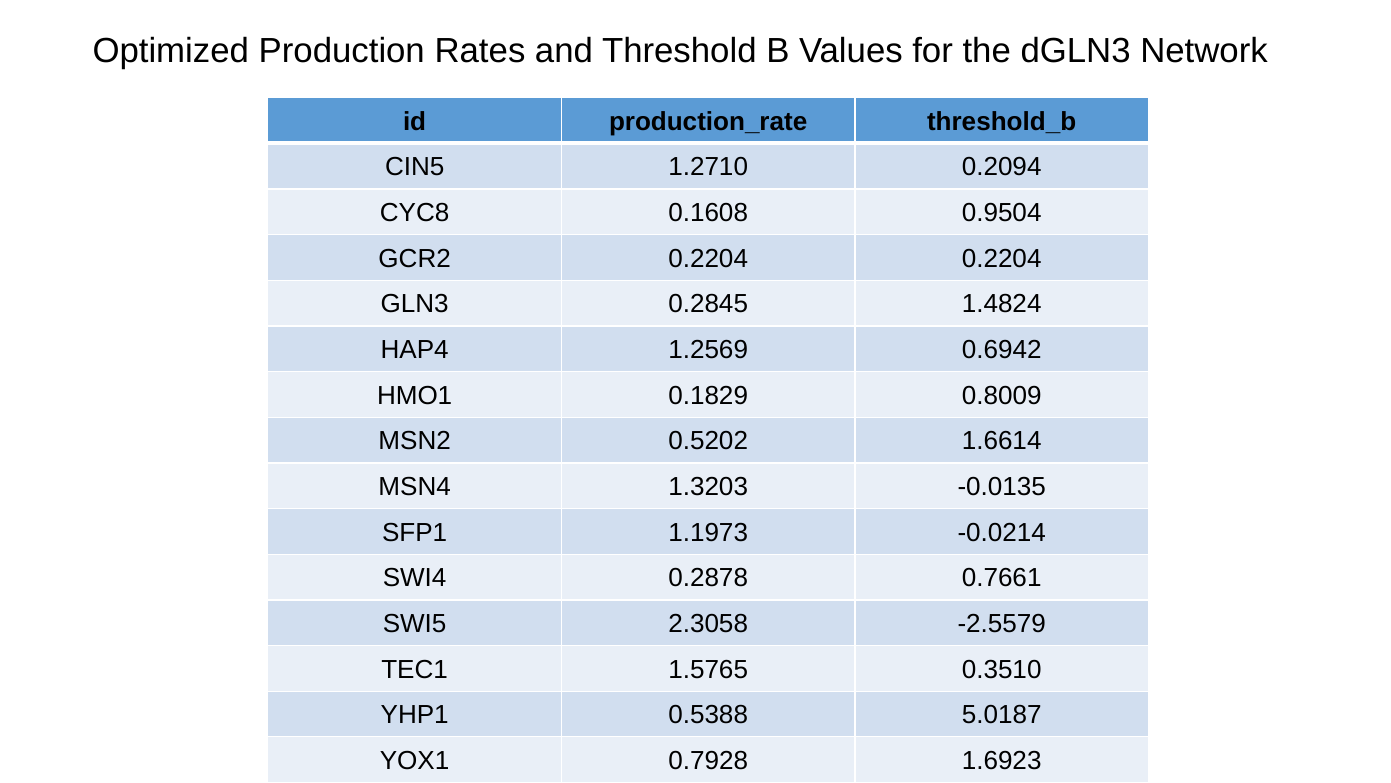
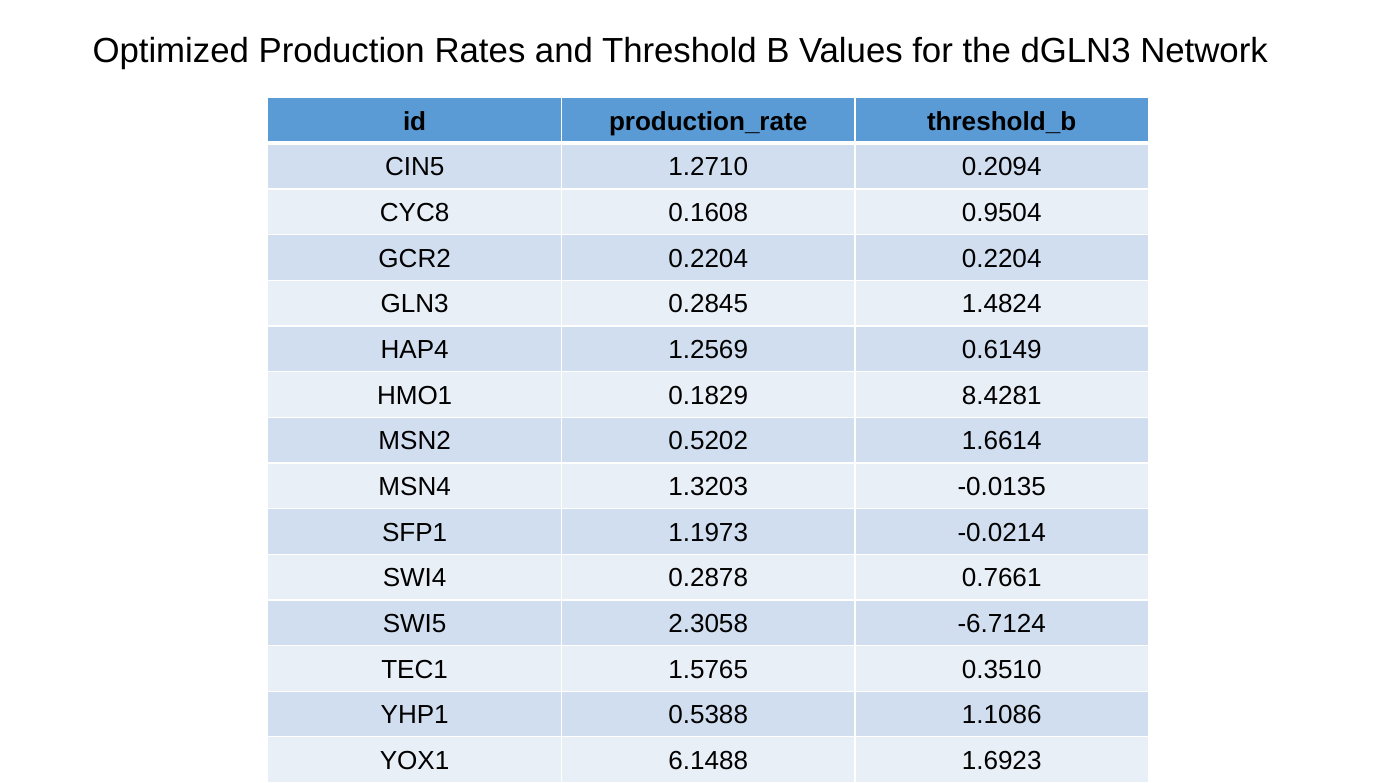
0.6942: 0.6942 -> 0.6149
0.8009: 0.8009 -> 8.4281
-2.5579: -2.5579 -> -6.7124
5.0187: 5.0187 -> 1.1086
0.7928: 0.7928 -> 6.1488
